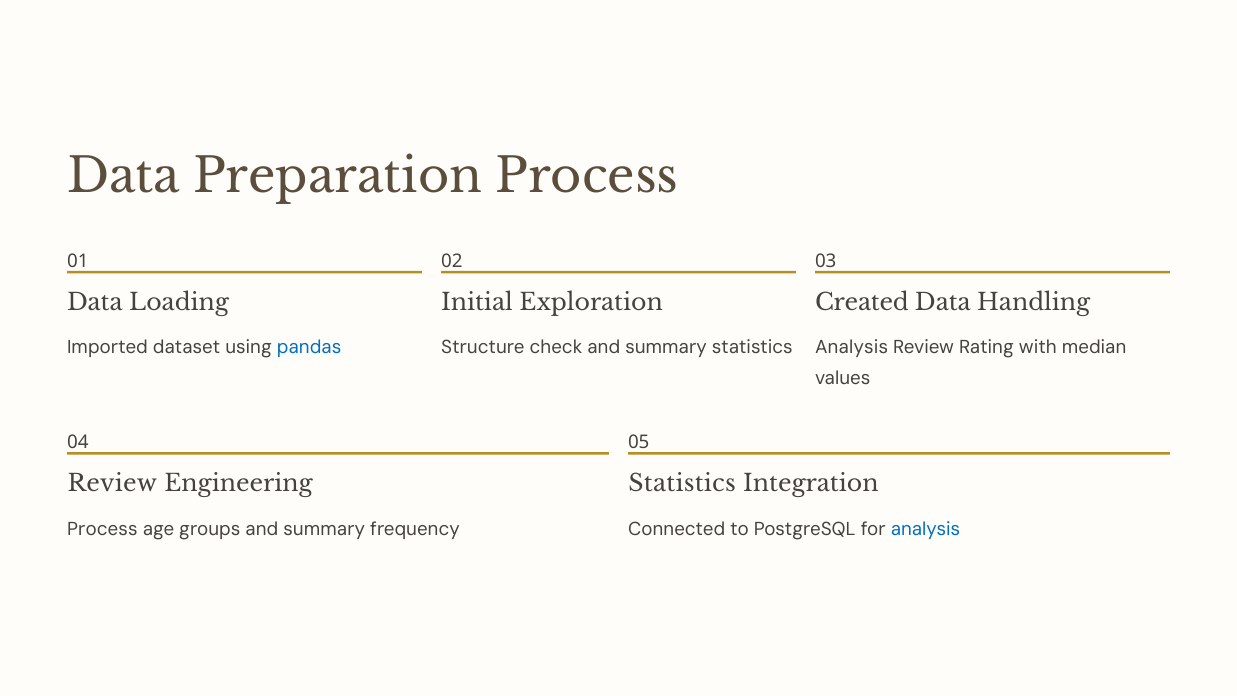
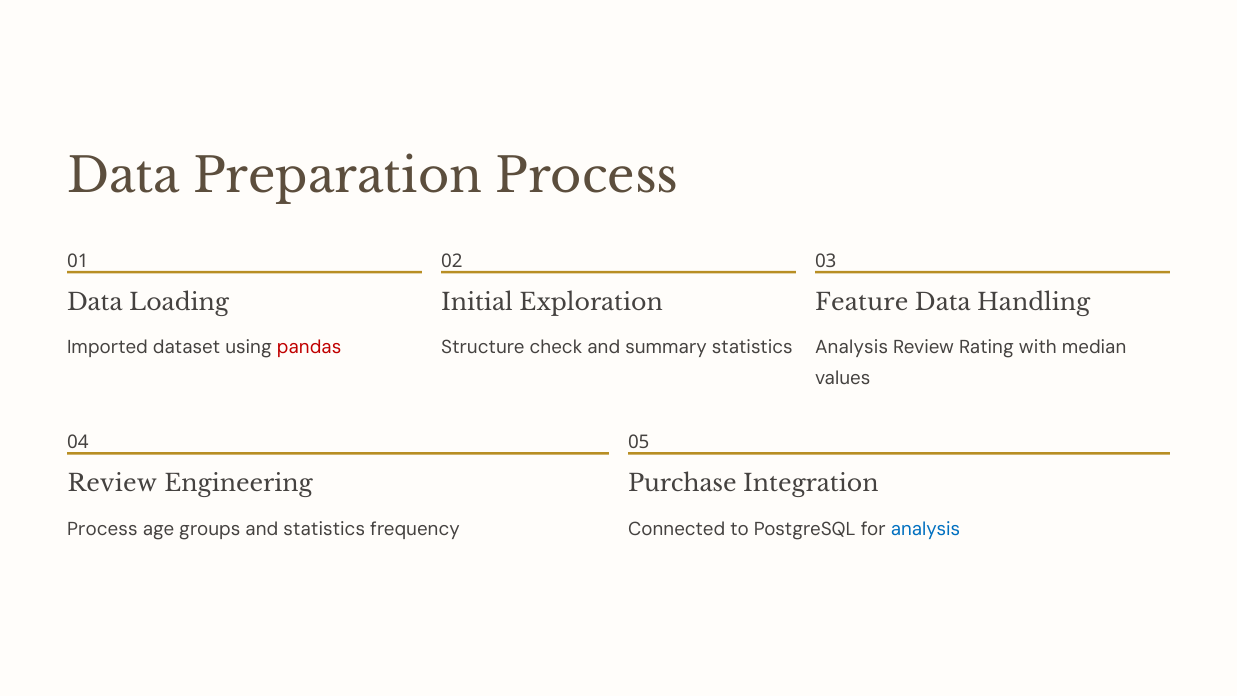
Created: Created -> Feature
pandas colour: blue -> red
Statistics at (682, 484): Statistics -> Purchase
groups and summary: summary -> statistics
